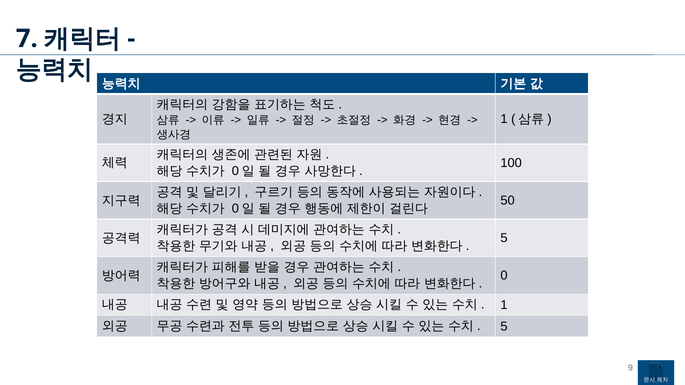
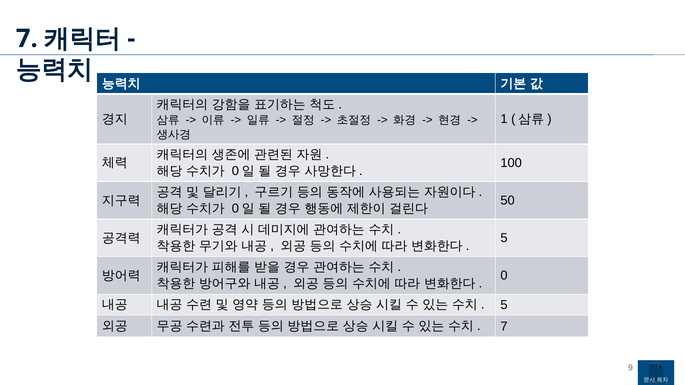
1 at (504, 305): 1 -> 5
5 at (504, 327): 5 -> 7
